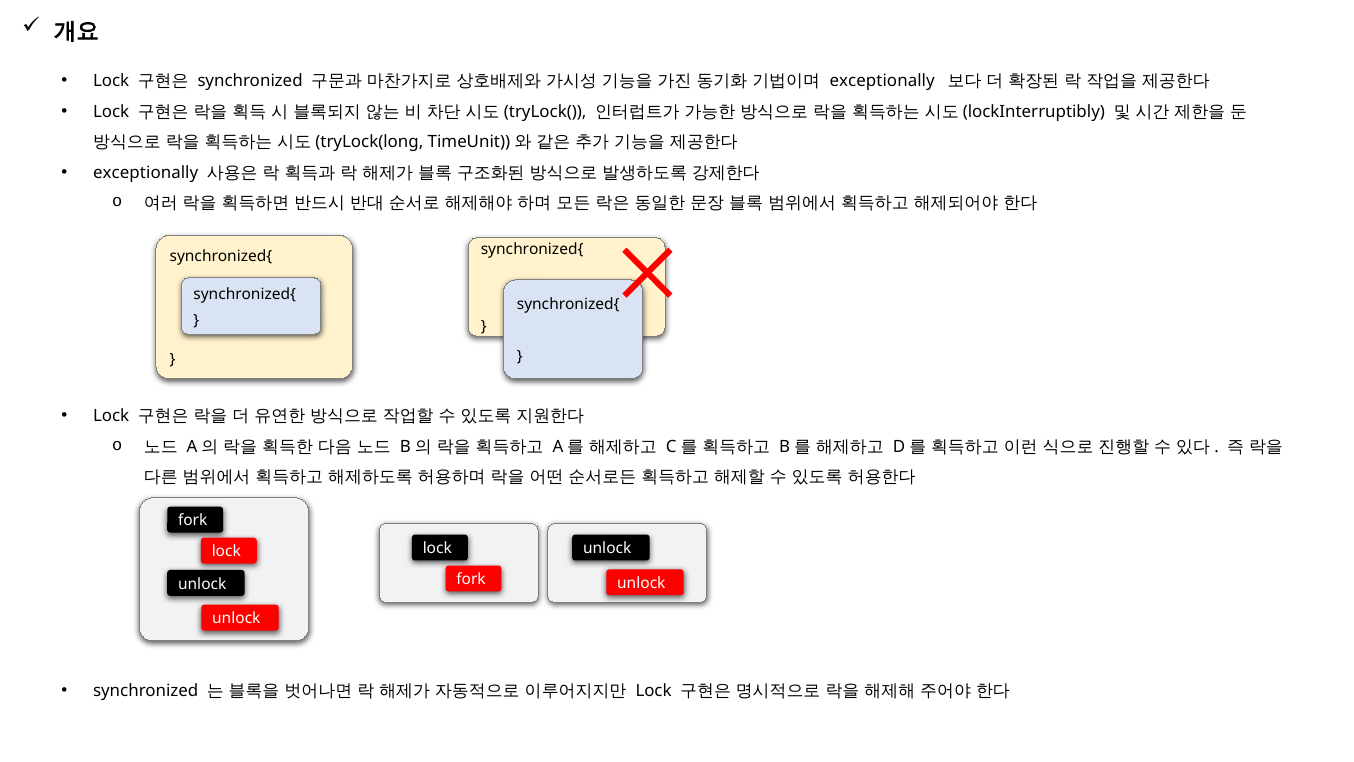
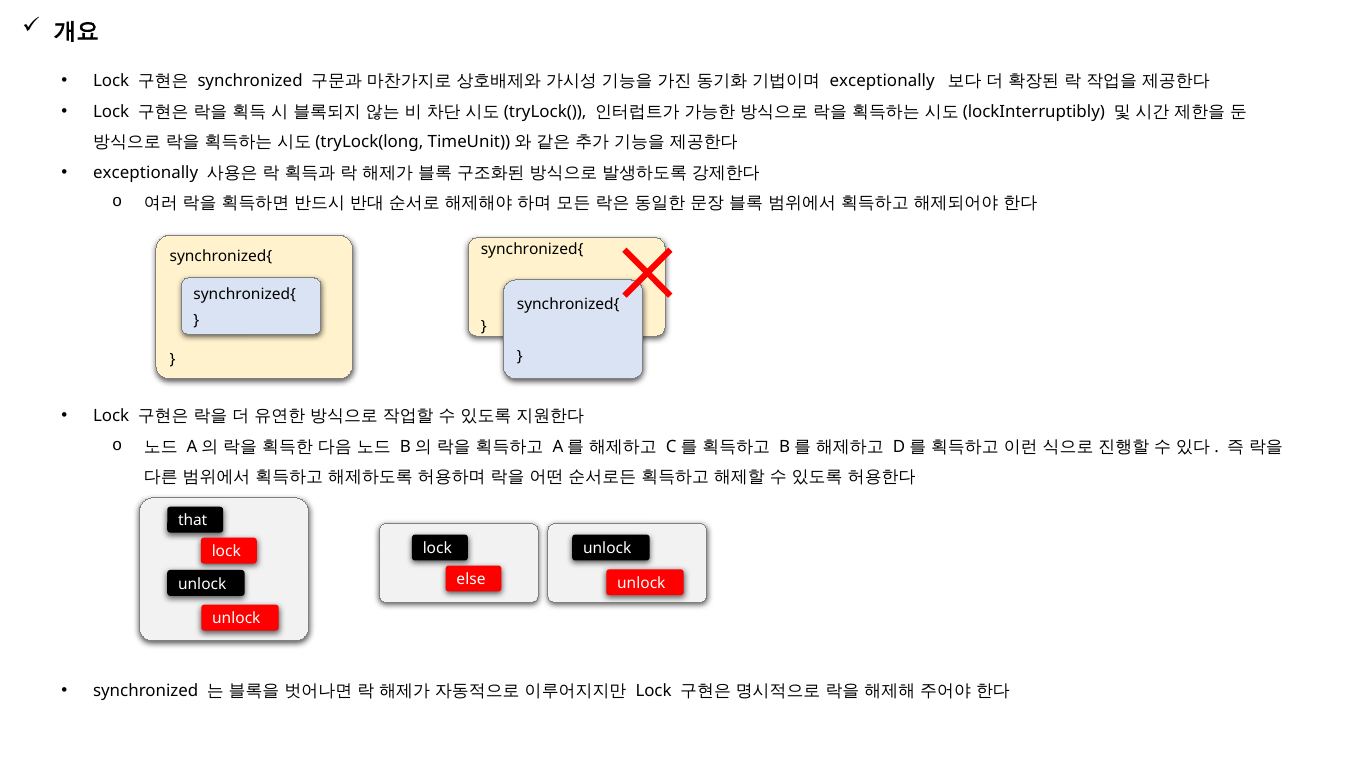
fork at (193, 520): fork -> that
fork at (471, 579): fork -> else
